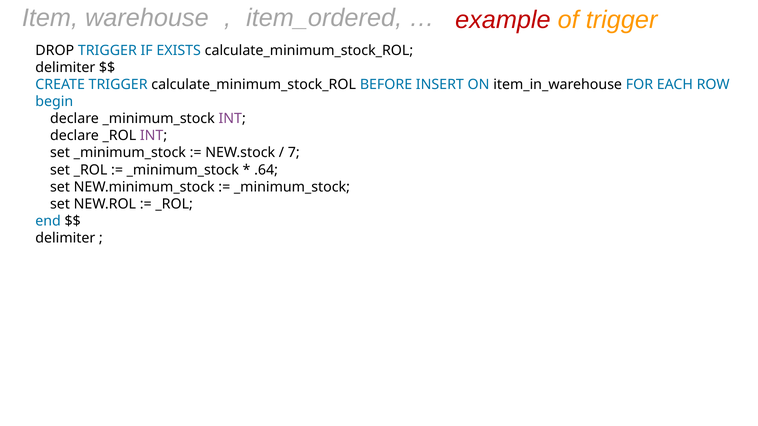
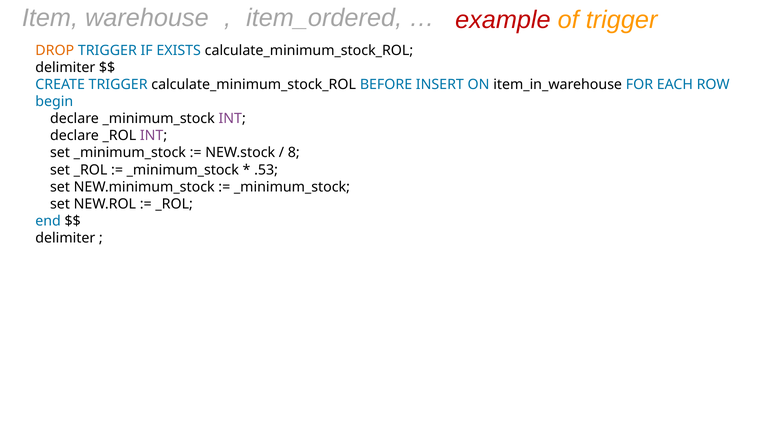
DROP colour: black -> orange
7: 7 -> 8
.64: .64 -> .53
